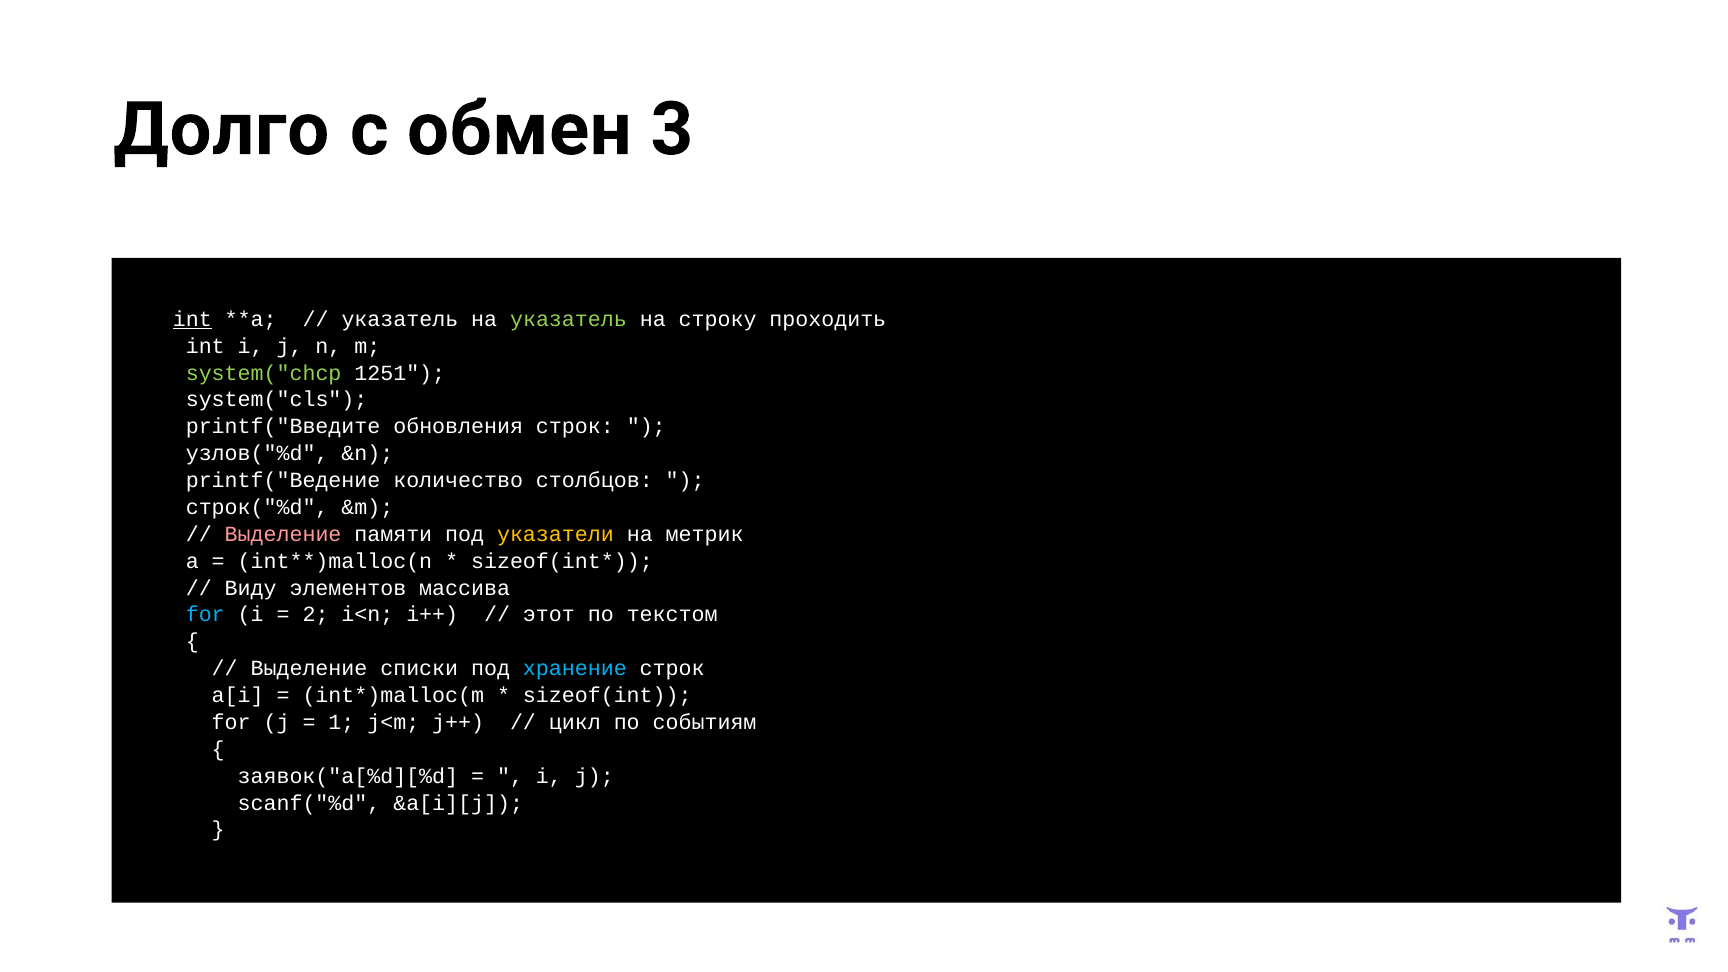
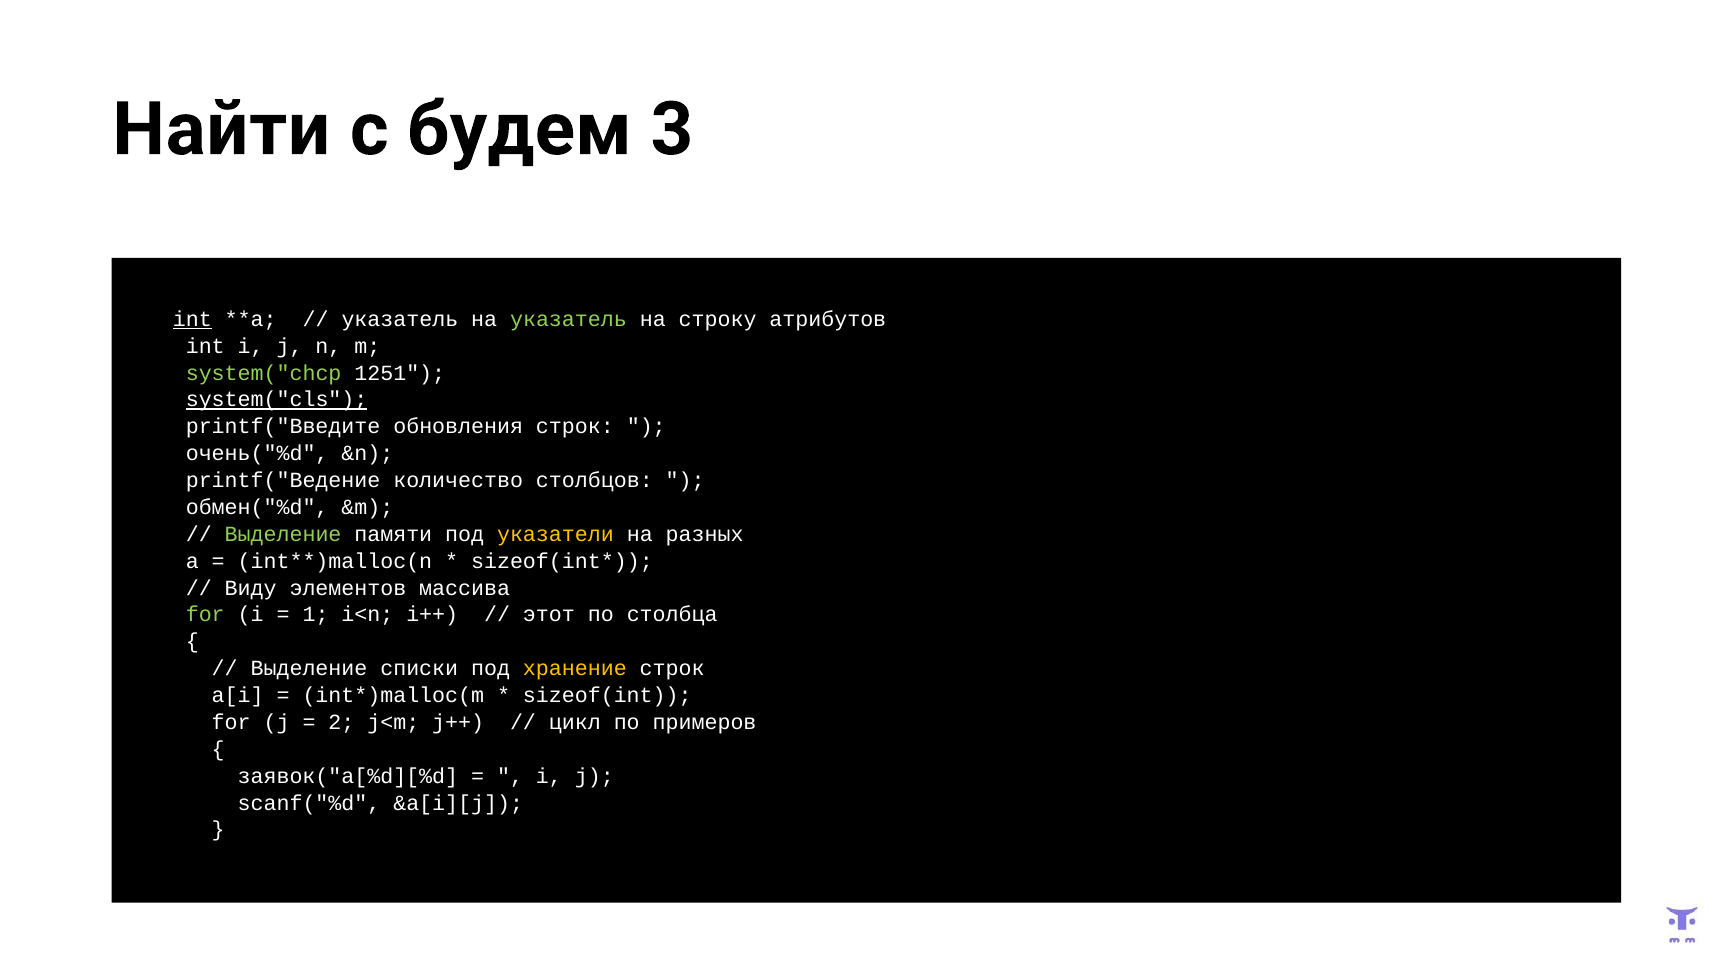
Долго: Долго -> Найти
обмен: обмен -> будем
проходить: проходить -> атрибутов
system("cls underline: none -> present
узлов("%d: узлов("%d -> очень("%d
строк("%d: строк("%d -> обмен("%d
Выделение at (283, 534) colour: pink -> light green
метрик: метрик -> разных
for at (205, 615) colour: light blue -> light green
2: 2 -> 1
текстом: текстом -> столбца
хранение colour: light blue -> yellow
1: 1 -> 2
событиям: событиям -> примеров
